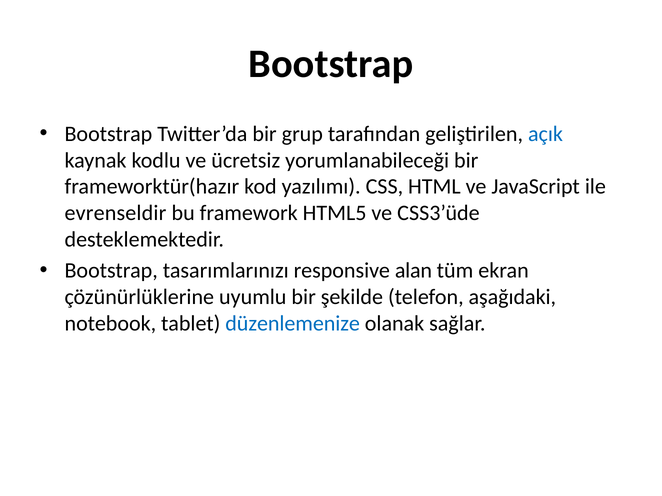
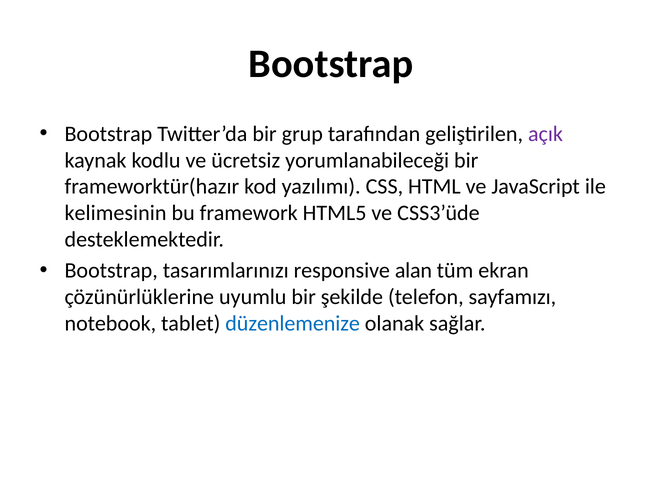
açık colour: blue -> purple
evrenseldir: evrenseldir -> kelimesinin
aşağıdaki: aşağıdaki -> sayfamızı
